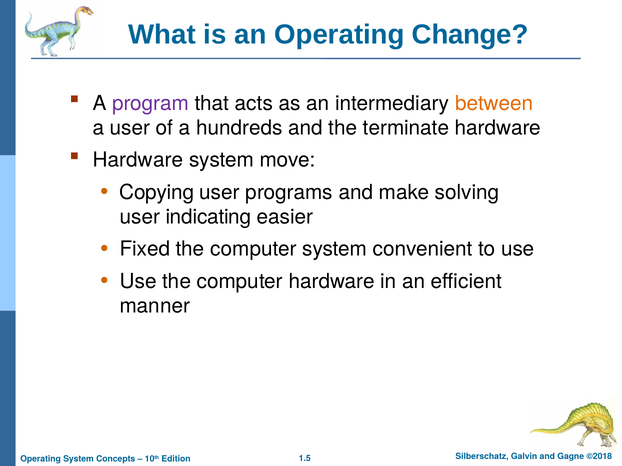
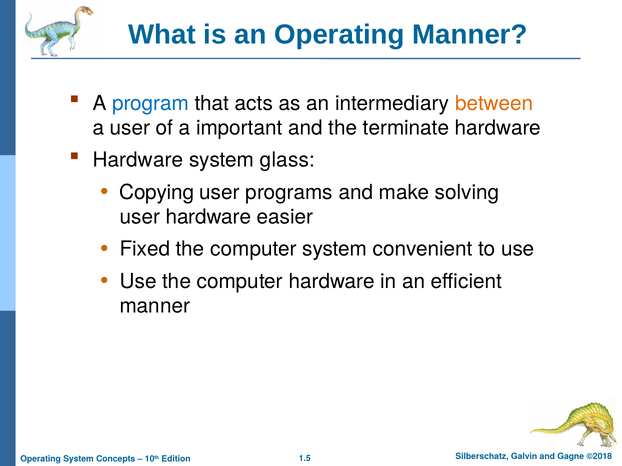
Operating Change: Change -> Manner
program colour: purple -> blue
hundreds: hundreds -> important
move: move -> glass
user indicating: indicating -> hardware
